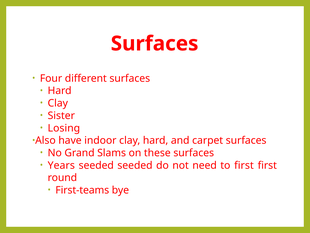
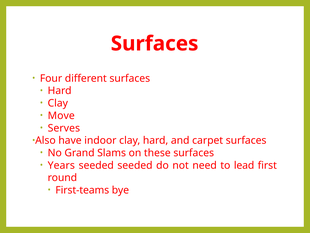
Sister: Sister -> Move
Losing: Losing -> Serves
to first: first -> lead
